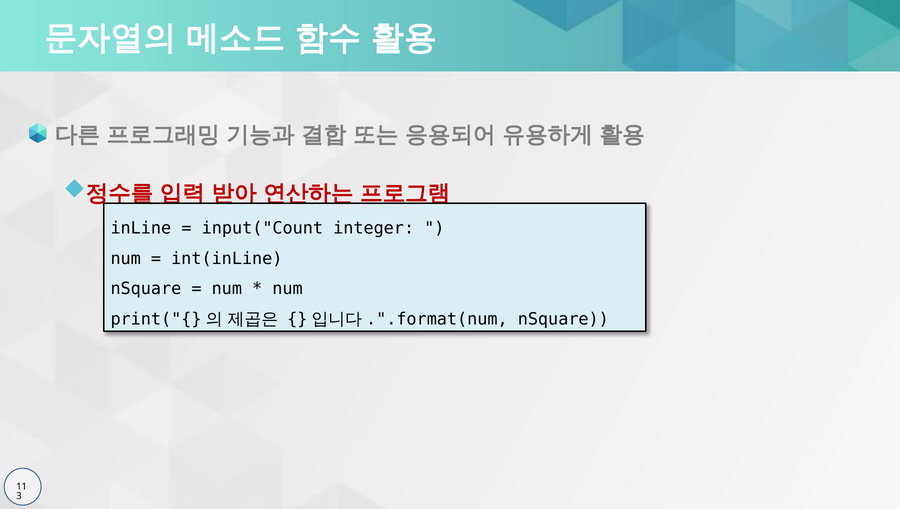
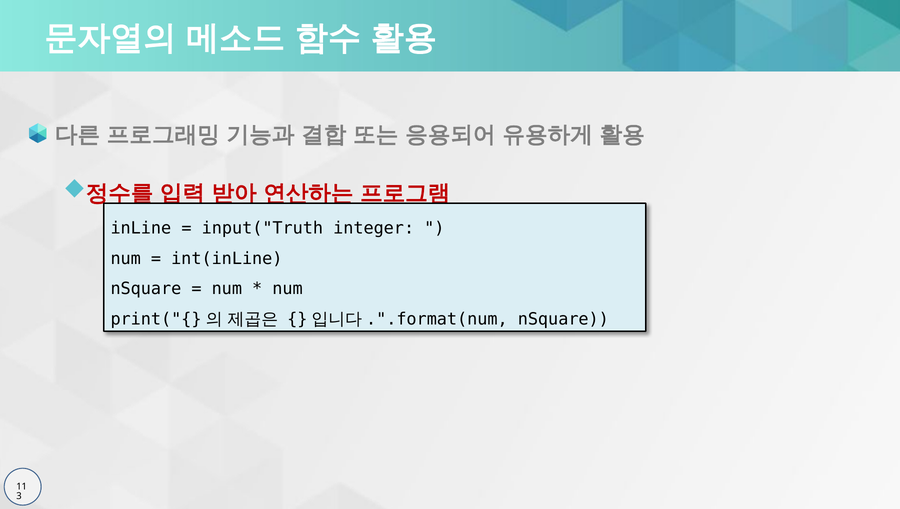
input("Count: input("Count -> input("Truth
